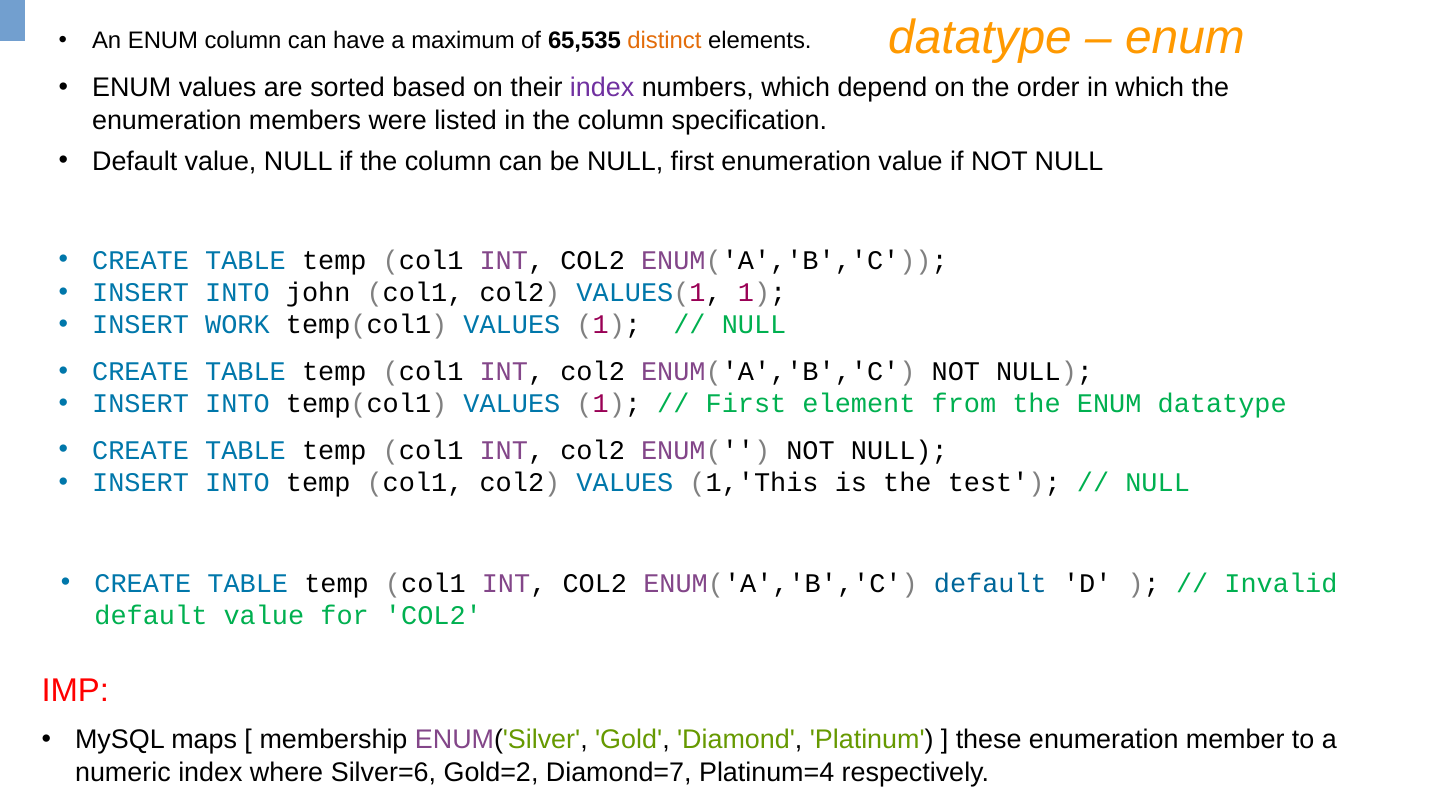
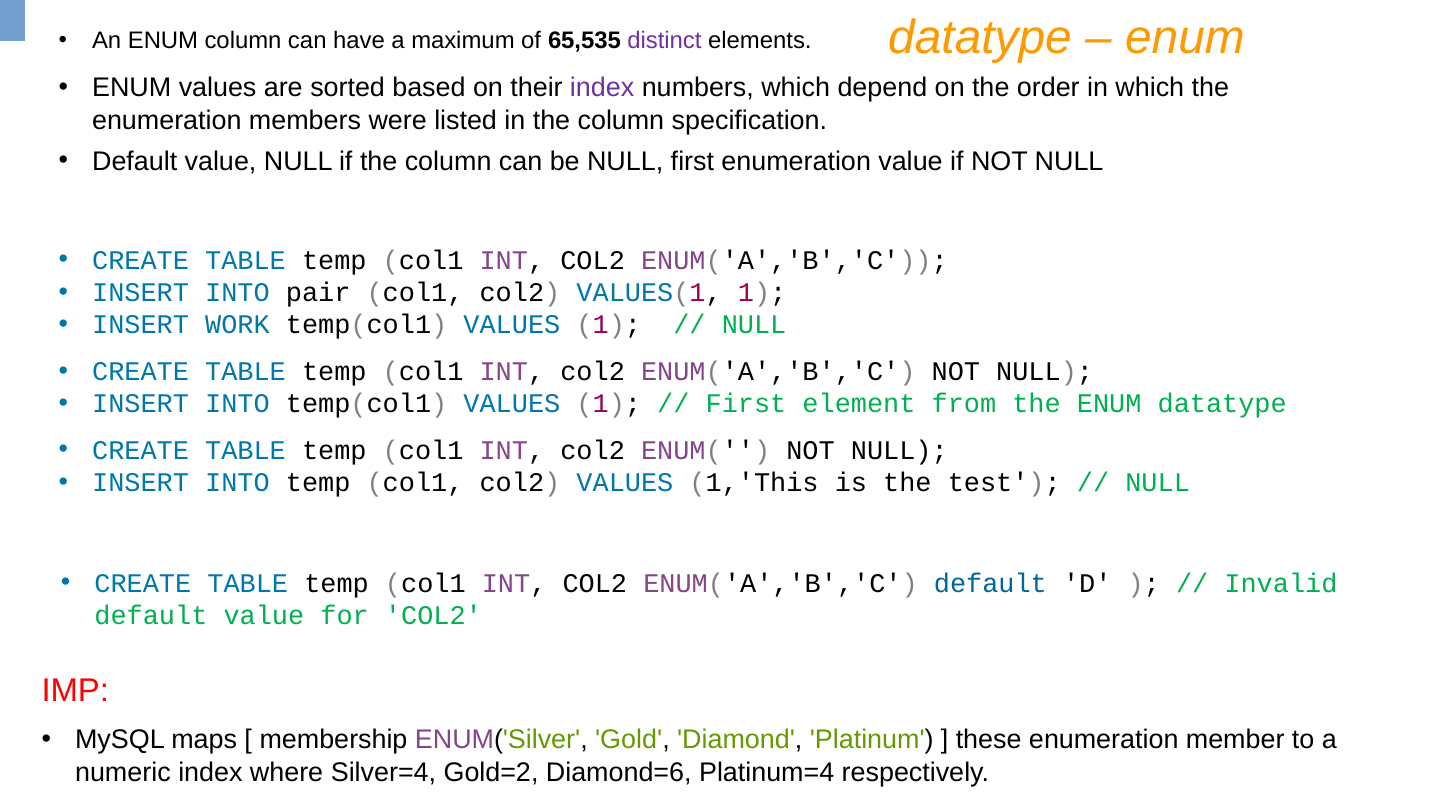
distinct colour: orange -> purple
john: john -> pair
Silver=6: Silver=6 -> Silver=4
Diamond=7: Diamond=7 -> Diamond=6
